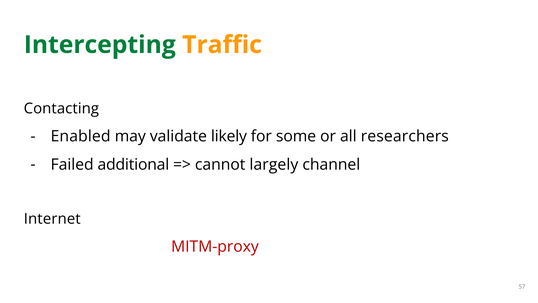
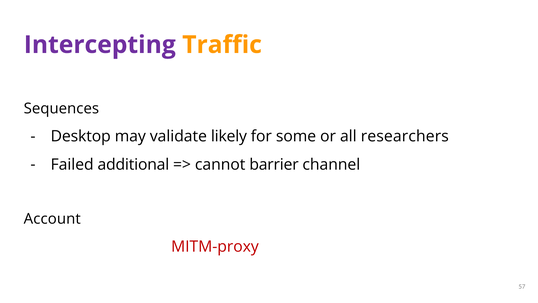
Intercepting colour: green -> purple
Contacting: Contacting -> Sequences
Enabled: Enabled -> Desktop
largely: largely -> barrier
Internet: Internet -> Account
